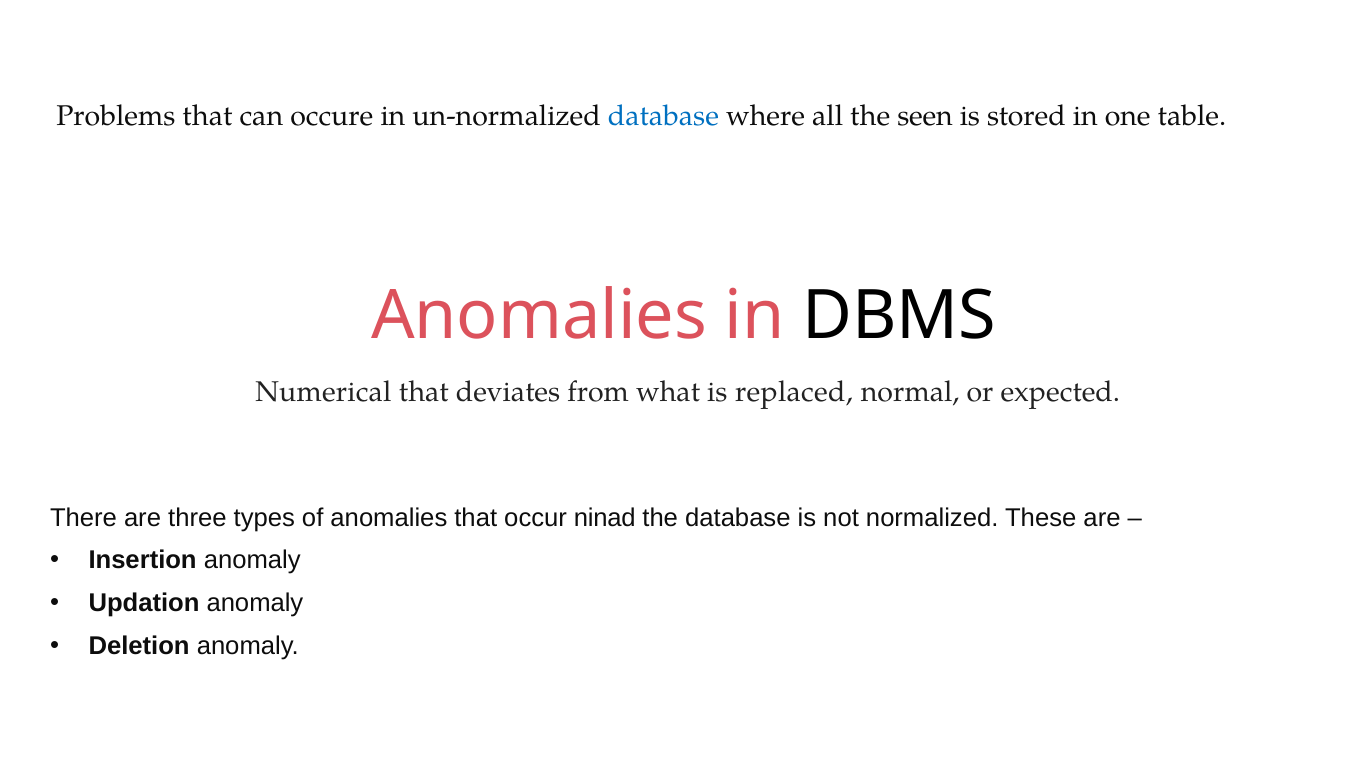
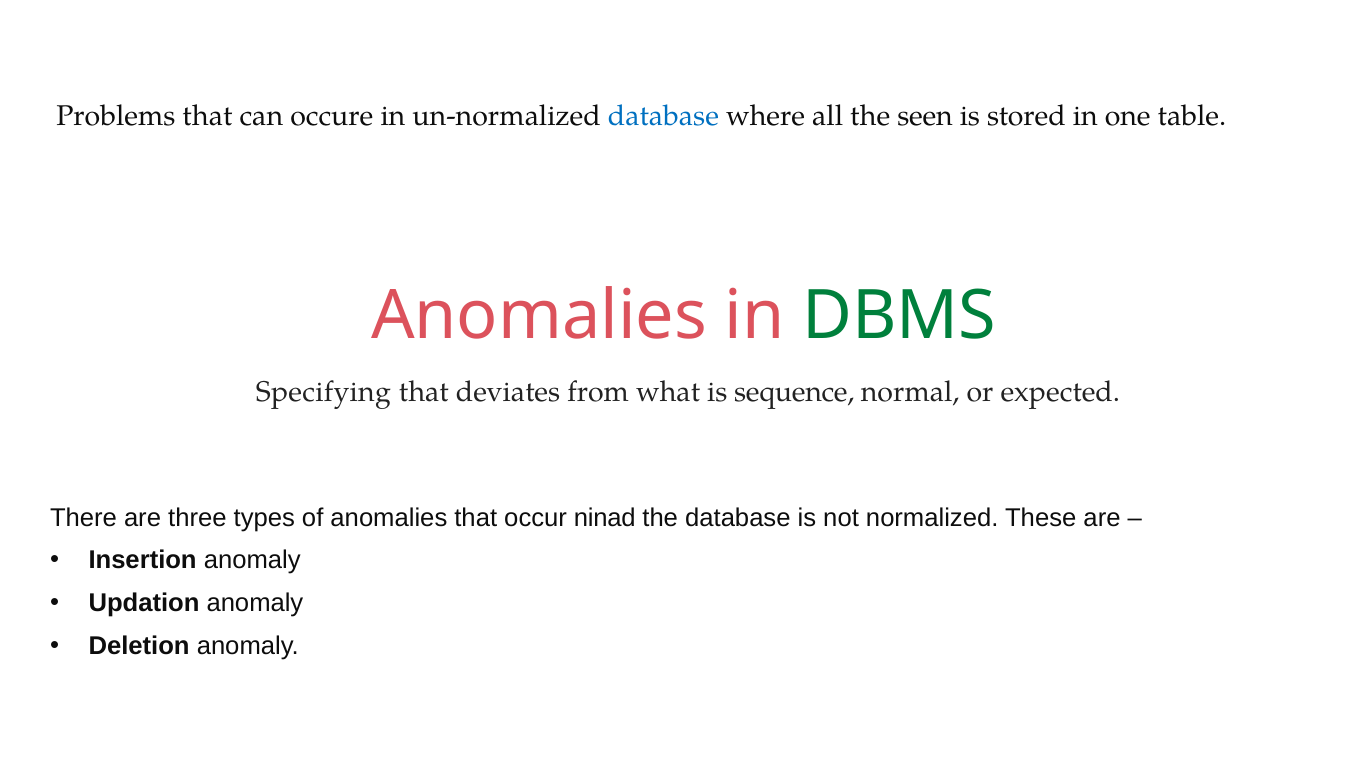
DBMS colour: black -> green
Numerical: Numerical -> Specifying
replaced: replaced -> sequence
